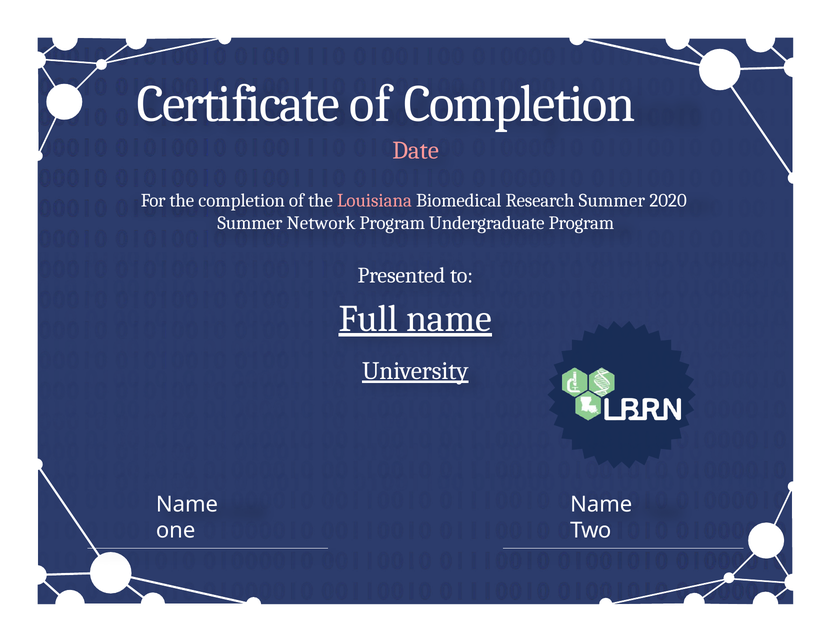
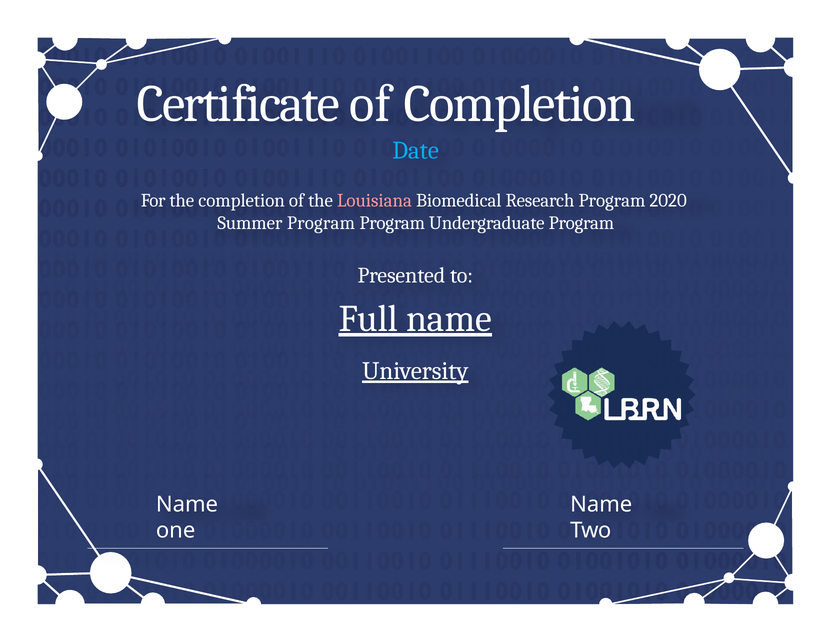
Date colour: pink -> light blue
Research Summer: Summer -> Program
Summer Network: Network -> Program
